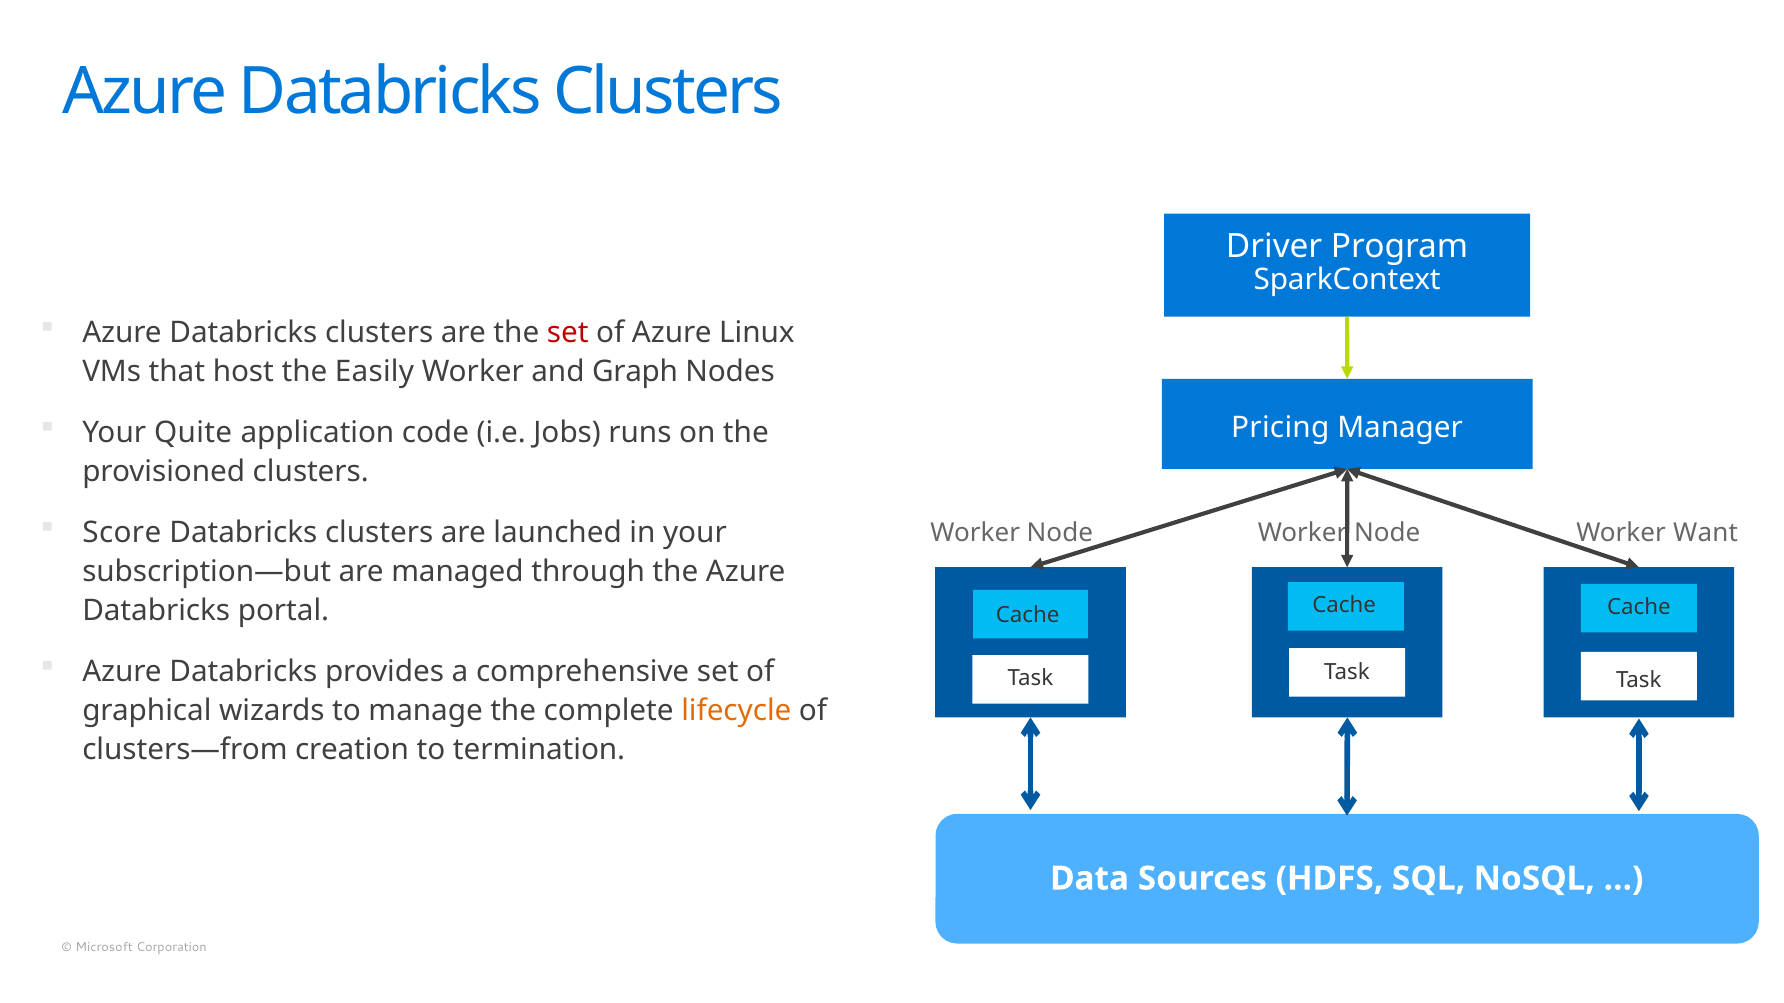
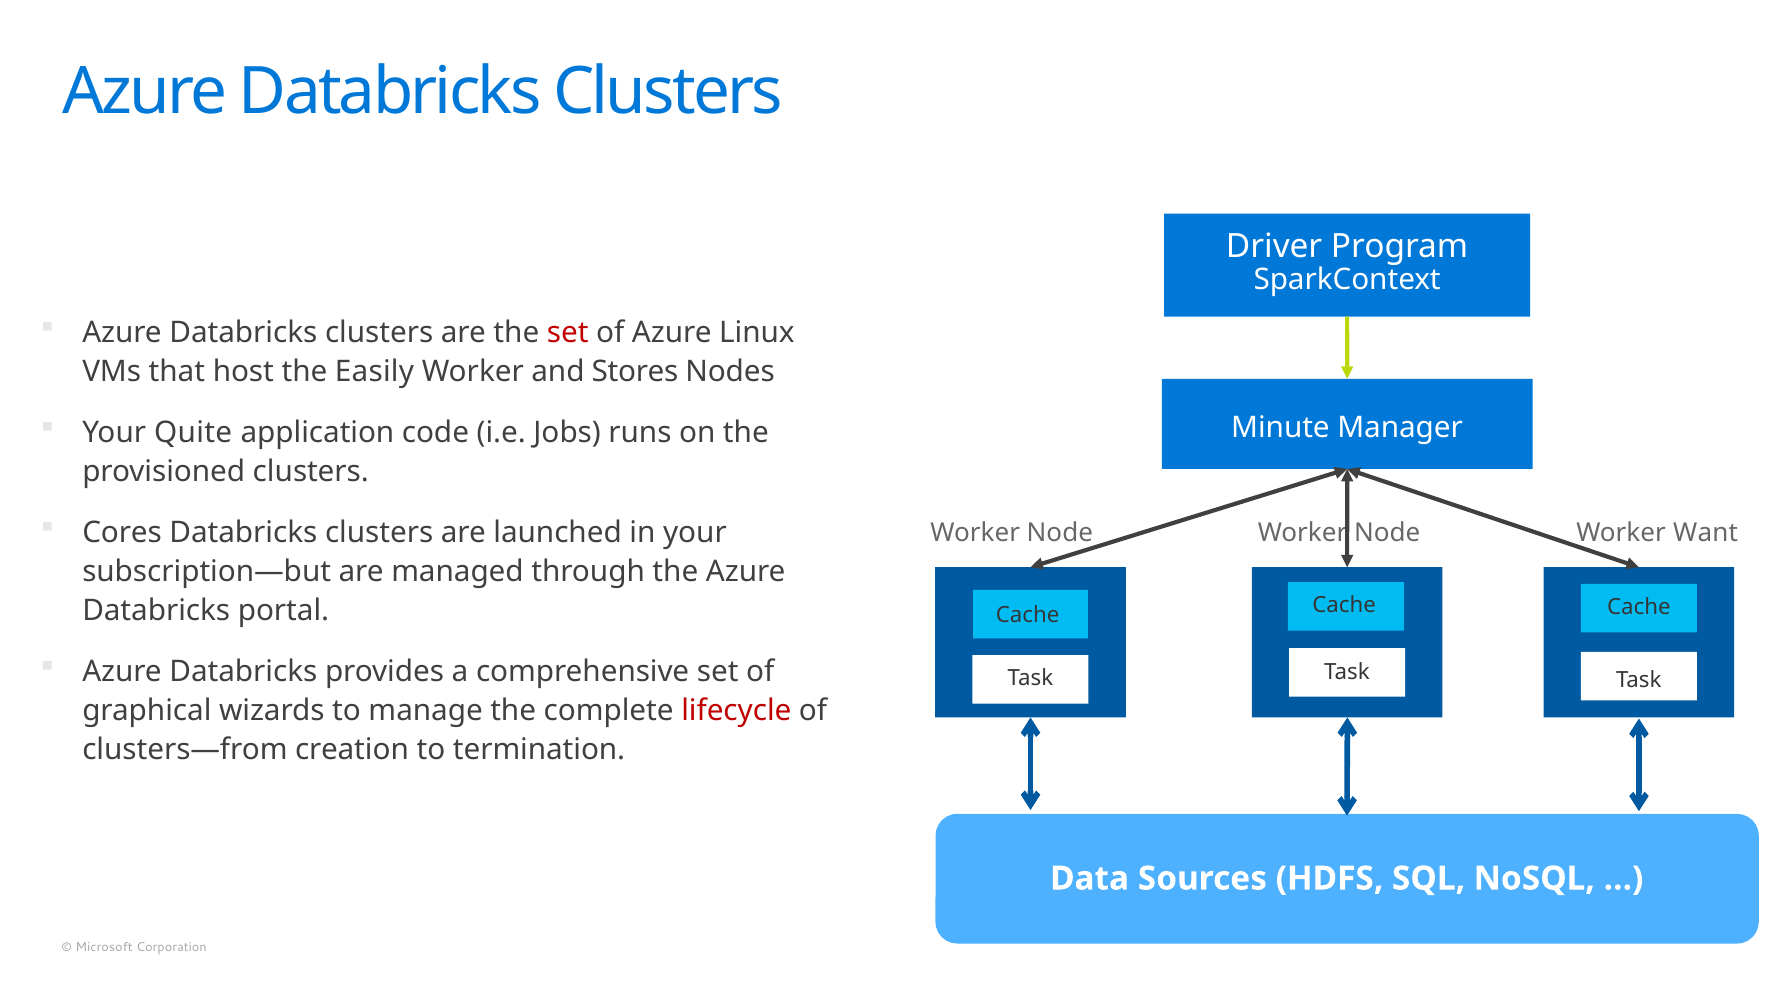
Graph: Graph -> Stores
Pricing: Pricing -> Minute
Score: Score -> Cores
lifecycle colour: orange -> red
